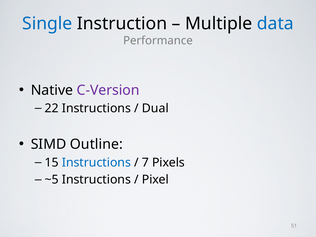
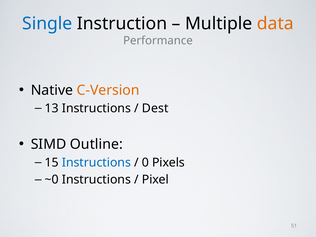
data colour: blue -> orange
C-Version colour: purple -> orange
22: 22 -> 13
Dual: Dual -> Dest
7: 7 -> 0
~5: ~5 -> ~0
